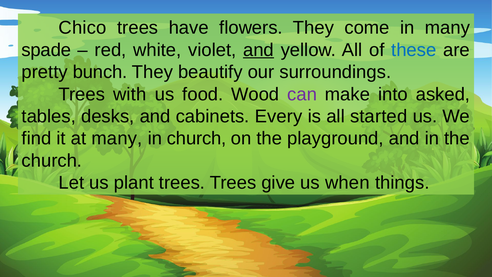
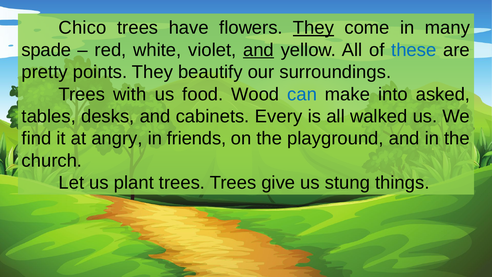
They at (313, 28) underline: none -> present
bunch: bunch -> points
can colour: purple -> blue
started: started -> walked
at many: many -> angry
in church: church -> friends
when: when -> stung
